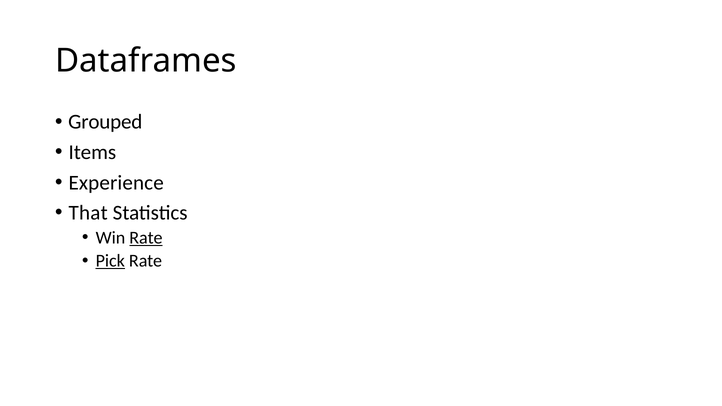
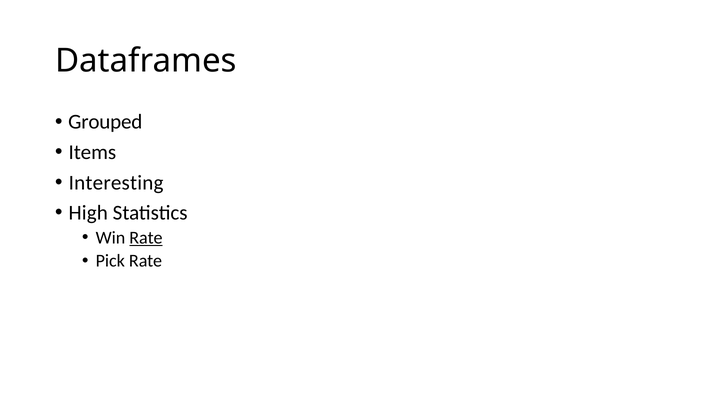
Experience: Experience -> Interesting
That: That -> High
Pick underline: present -> none
